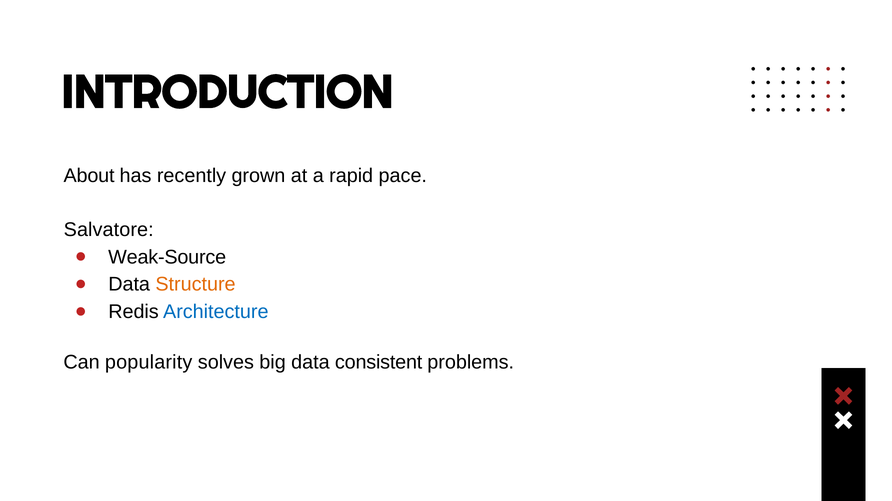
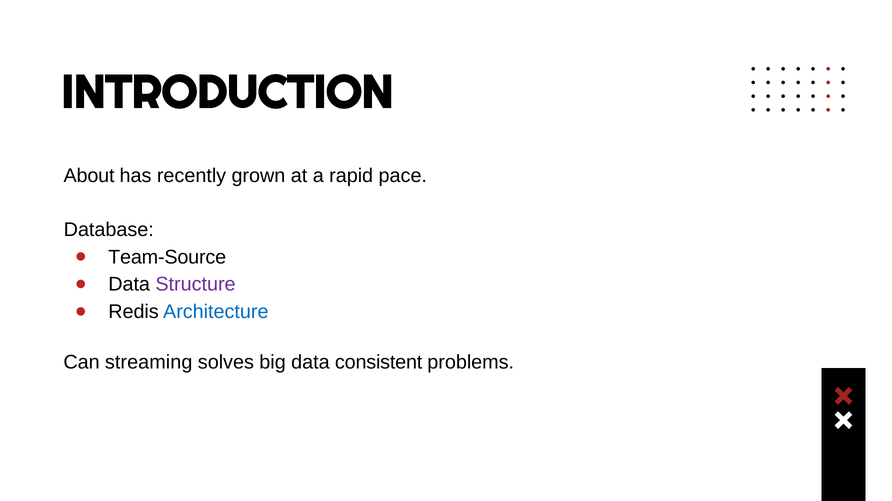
Salvatore: Salvatore -> Database
Weak-Source: Weak-Source -> Team-Source
Structure colour: orange -> purple
popularity: popularity -> streaming
